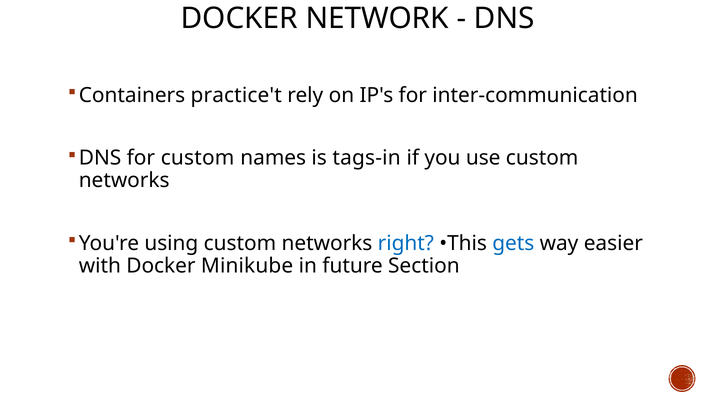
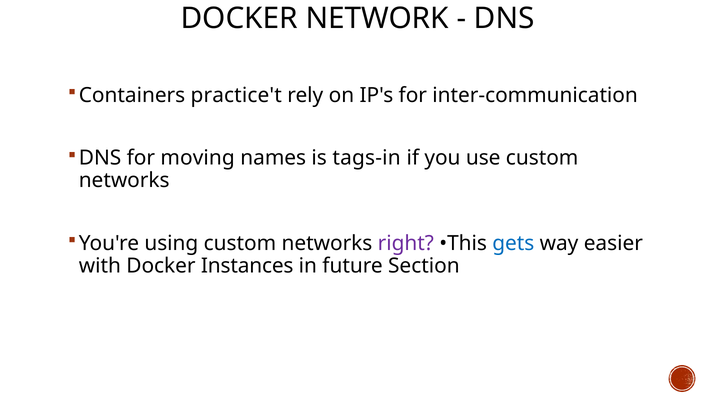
for custom: custom -> moving
right colour: blue -> purple
Minikube: Minikube -> Instances
